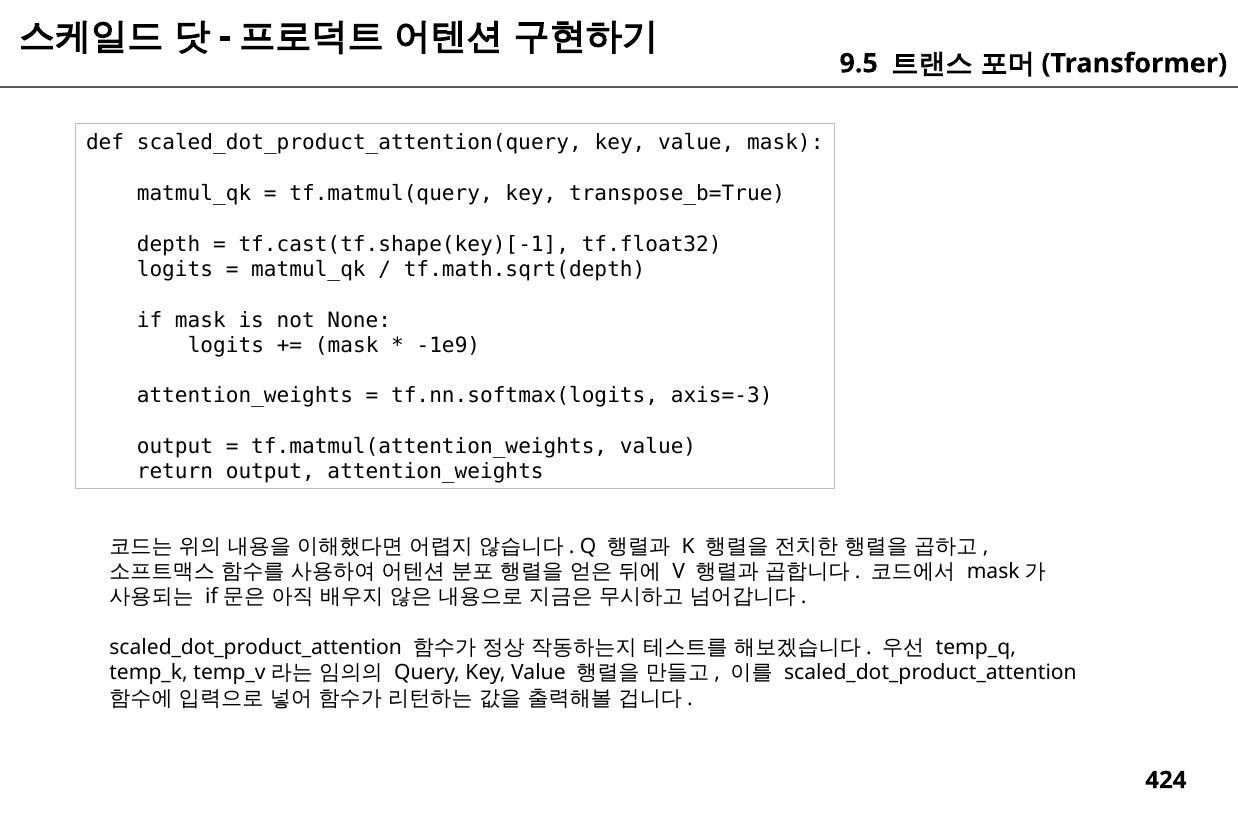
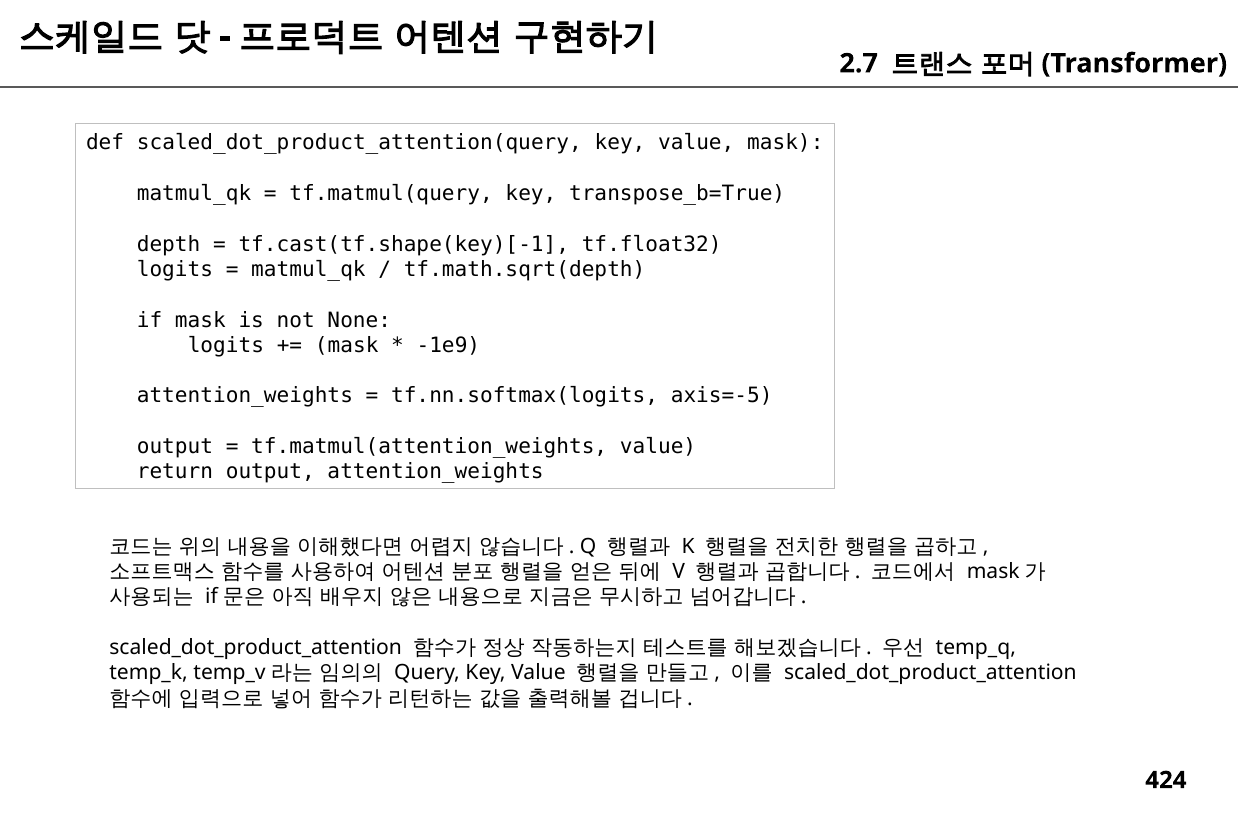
9.5: 9.5 -> 2.7
axis=-3: axis=-3 -> axis=-5
